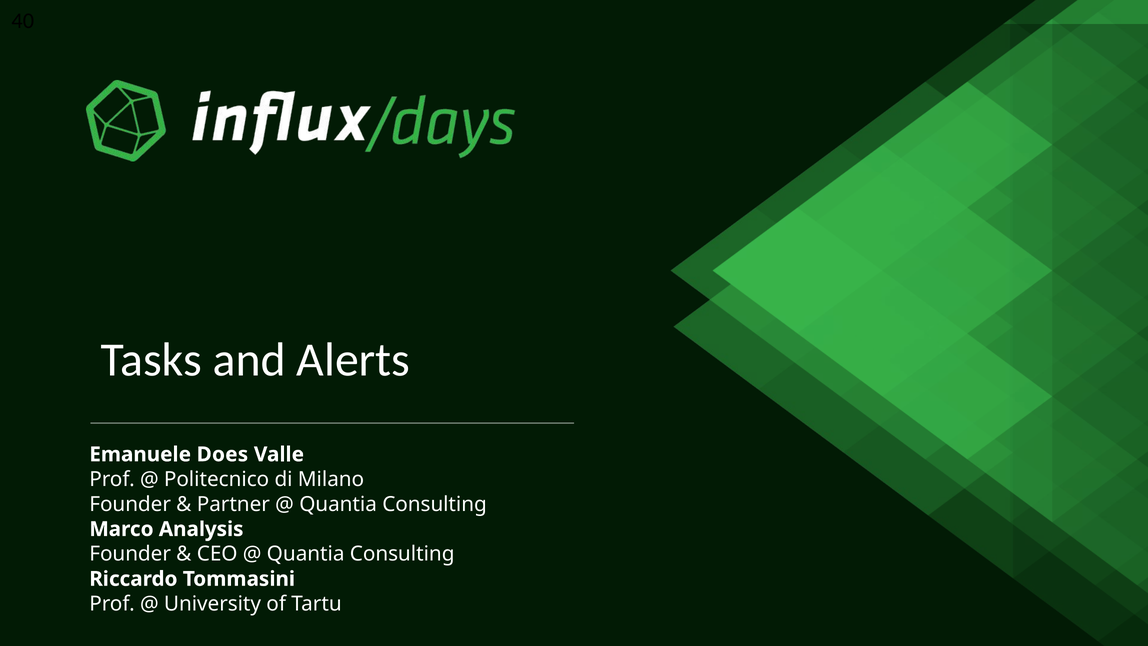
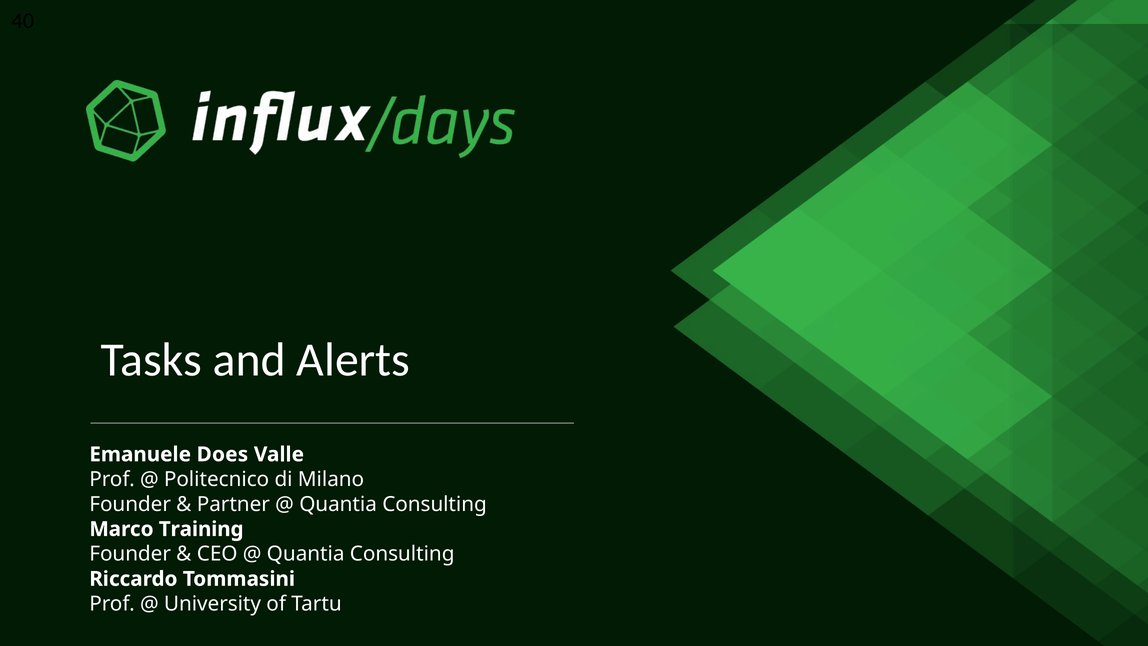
Analysis: Analysis -> Training
